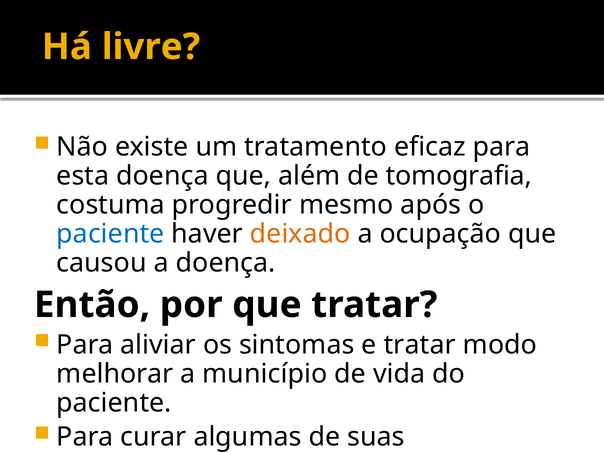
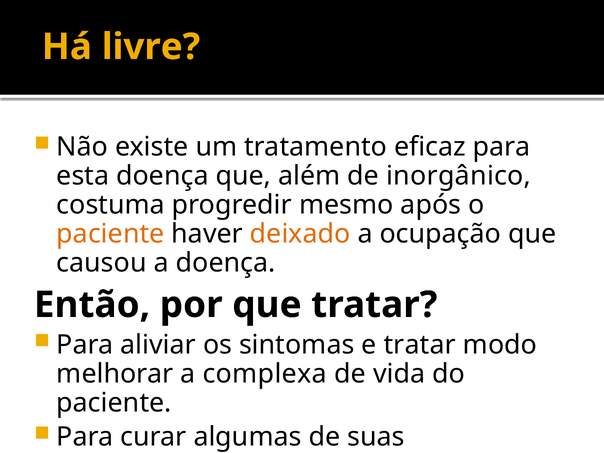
tomografia: tomografia -> inorgânico
paciente at (110, 234) colour: blue -> orange
município: município -> complexa
